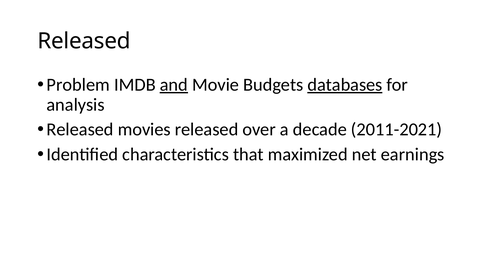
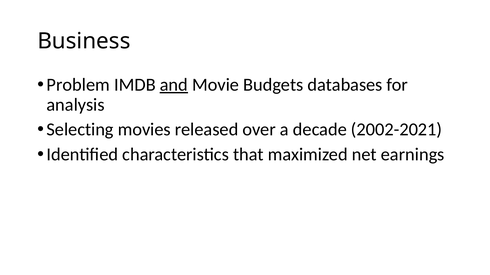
Released at (84, 41): Released -> Business
databases underline: present -> none
Released at (80, 130): Released -> Selecting
2011-2021: 2011-2021 -> 2002-2021
